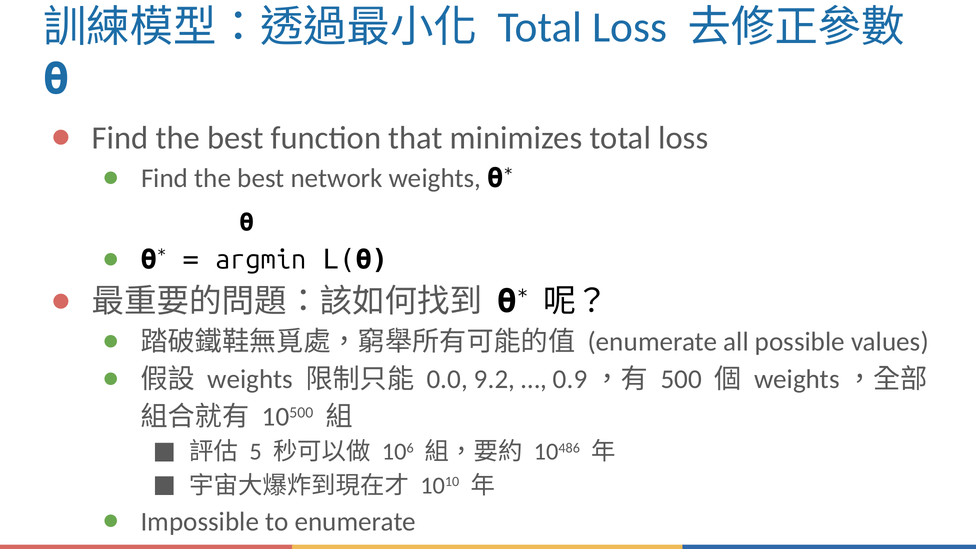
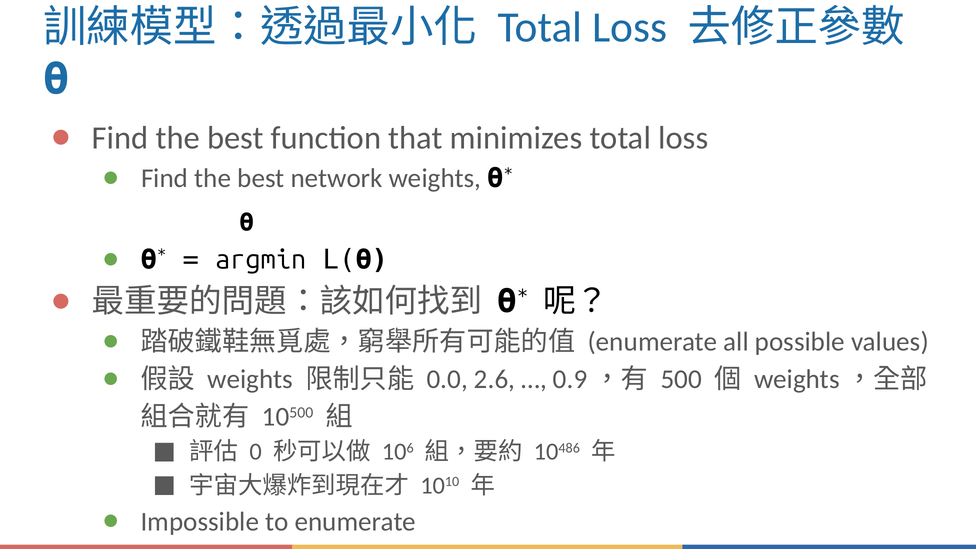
9.2: 9.2 -> 2.6
5: 5 -> 0
